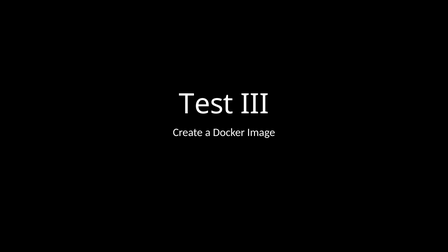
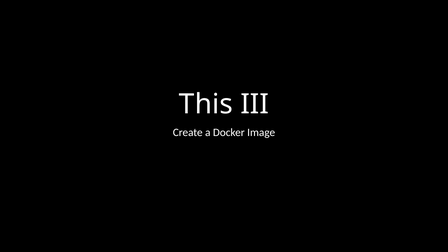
Test: Test -> This
